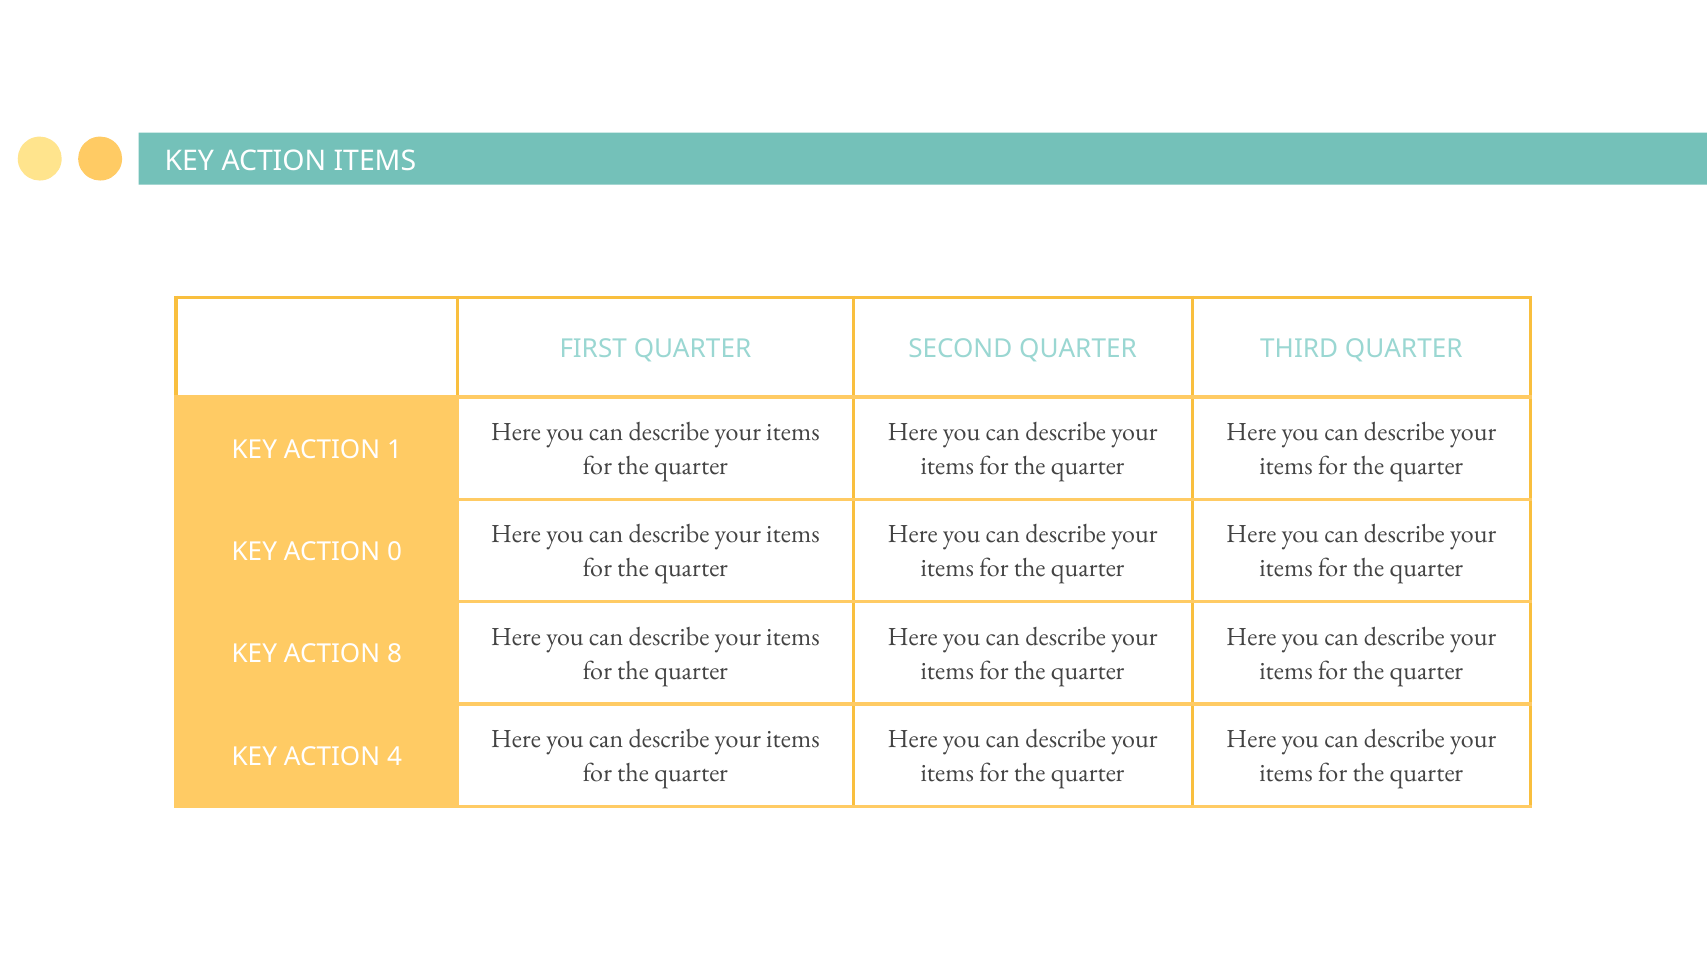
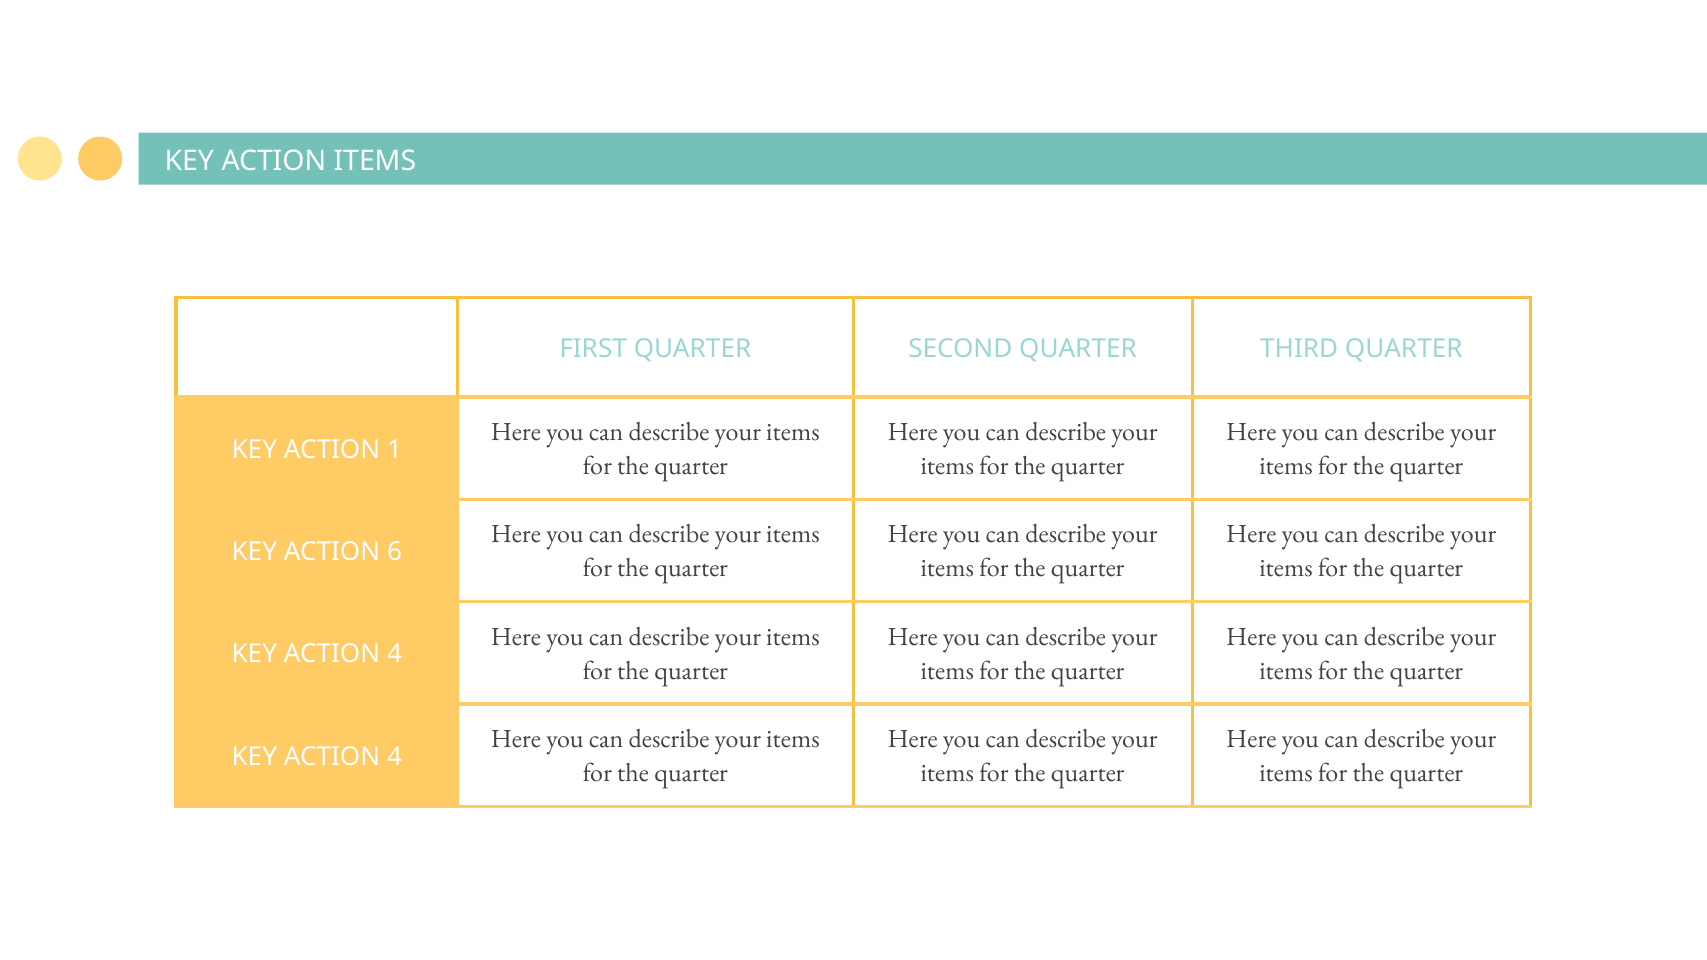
0: 0 -> 6
8 at (395, 655): 8 -> 4
